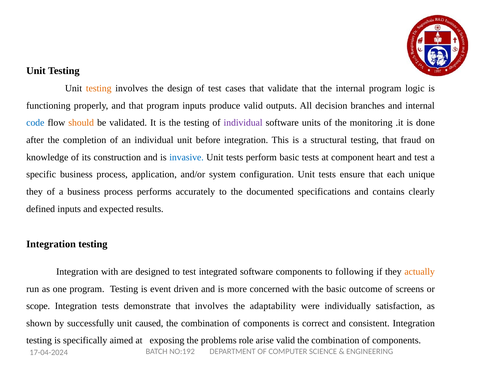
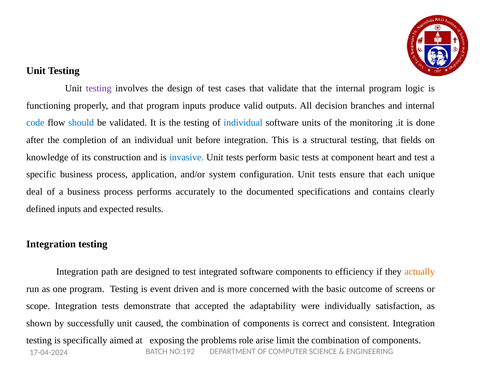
testing at (99, 89) colour: orange -> purple
should colour: orange -> blue
individual at (243, 123) colour: purple -> blue
fraud: fraud -> fields
they at (35, 192): they -> deal
Integration with: with -> path
following: following -> efficiency
that involves: involves -> accepted
arise valid: valid -> limit
